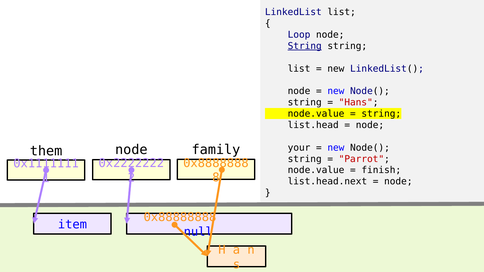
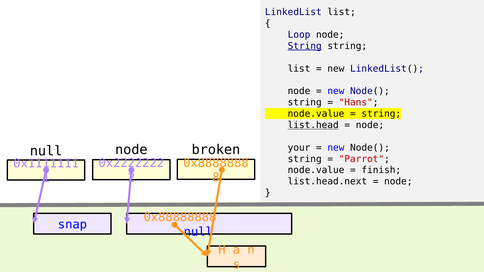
list.head underline: none -> present
family: family -> broken
them at (46, 151): them -> null
item: item -> snap
